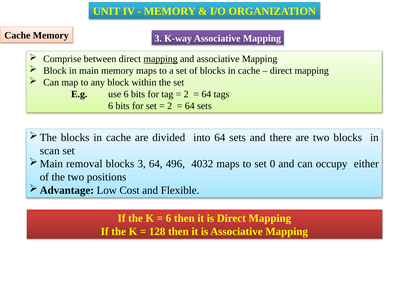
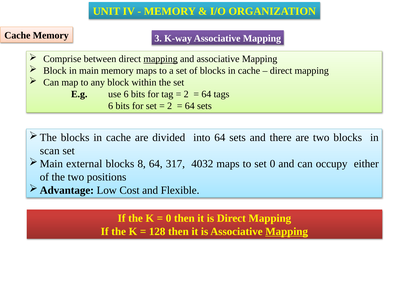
removal: removal -> external
blocks 3: 3 -> 8
496: 496 -> 317
6 at (169, 219): 6 -> 0
Mapping at (287, 232) underline: none -> present
